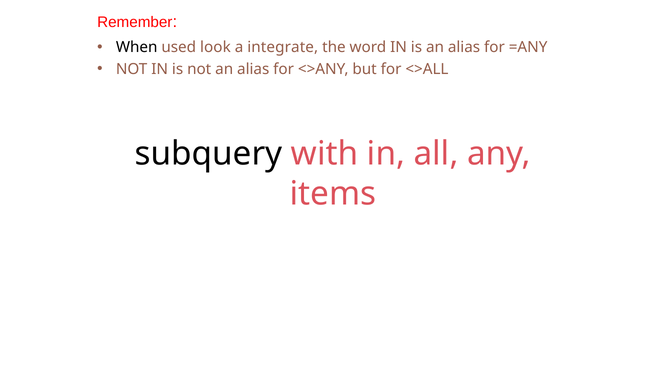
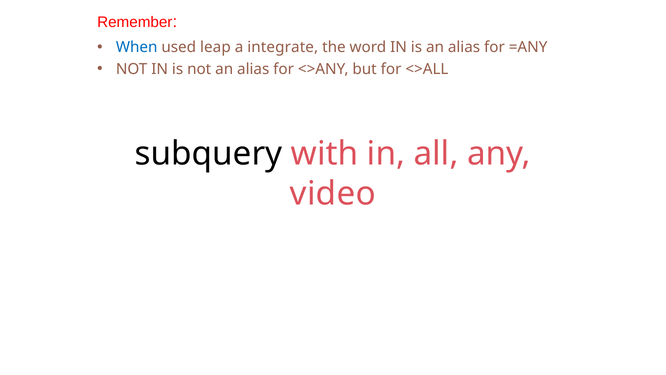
When colour: black -> blue
look: look -> leap
items: items -> video
